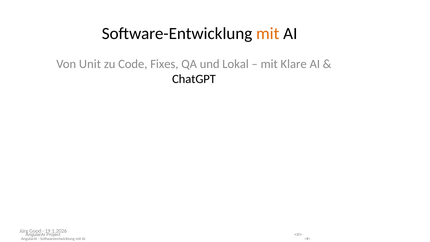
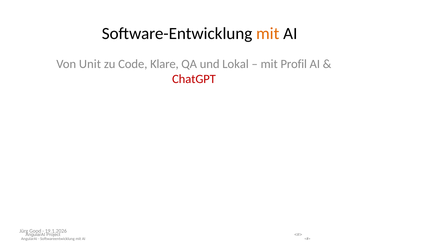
Fixes: Fixes -> Klare
Klare: Klare -> Profil
ChatGPT colour: black -> red
